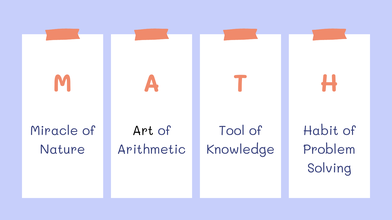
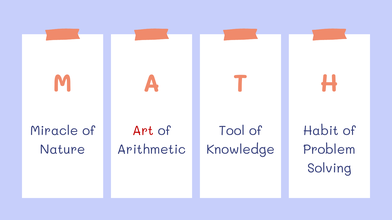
Art colour: black -> red
